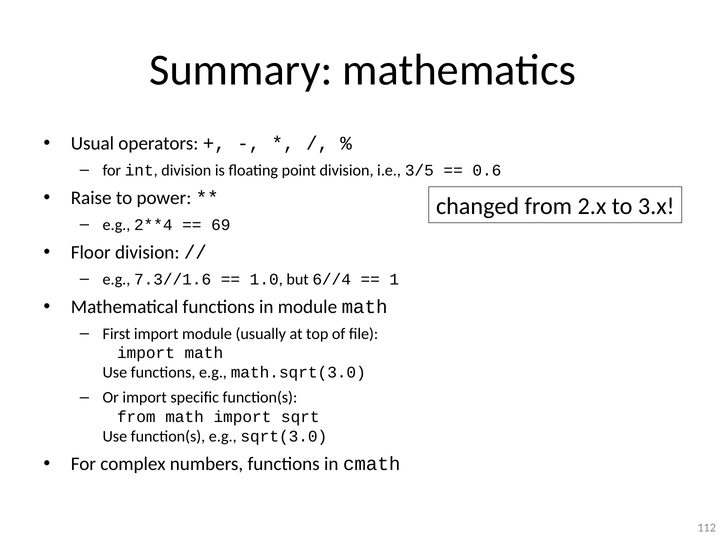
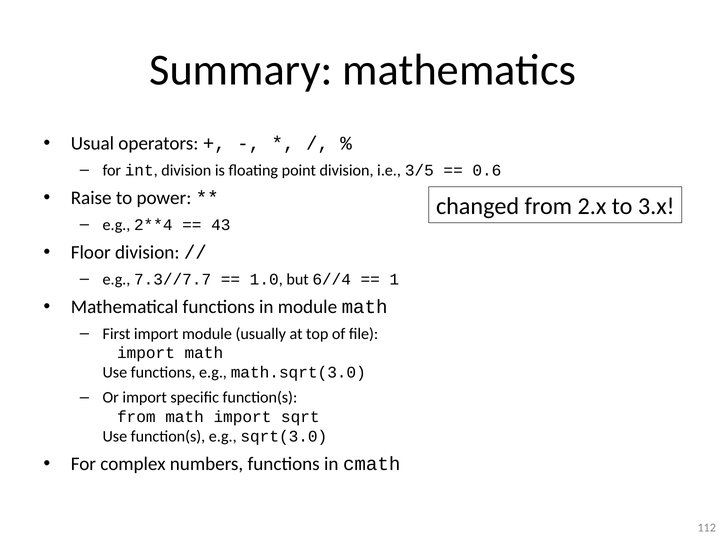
69: 69 -> 43
7.3//1.6: 7.3//1.6 -> 7.3//7.7
